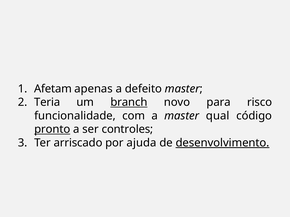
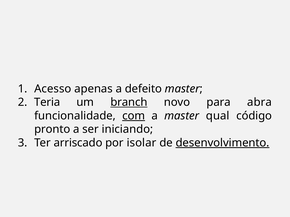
Afetam: Afetam -> Acesso
risco: risco -> abra
com underline: none -> present
pronto underline: present -> none
controles: controles -> iniciando
ajuda: ajuda -> isolar
